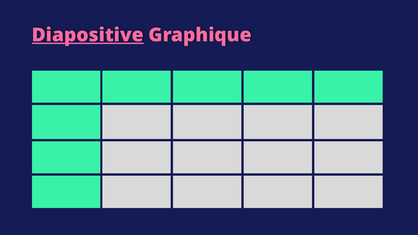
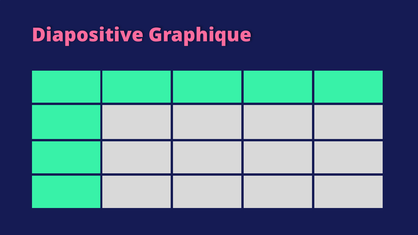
Diapositive underline: present -> none
